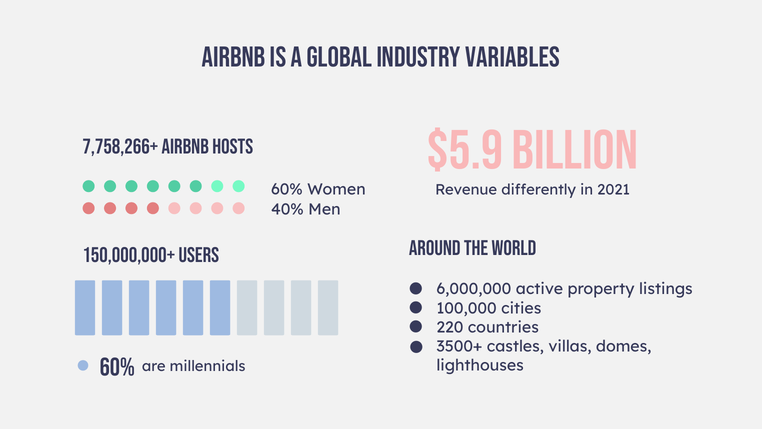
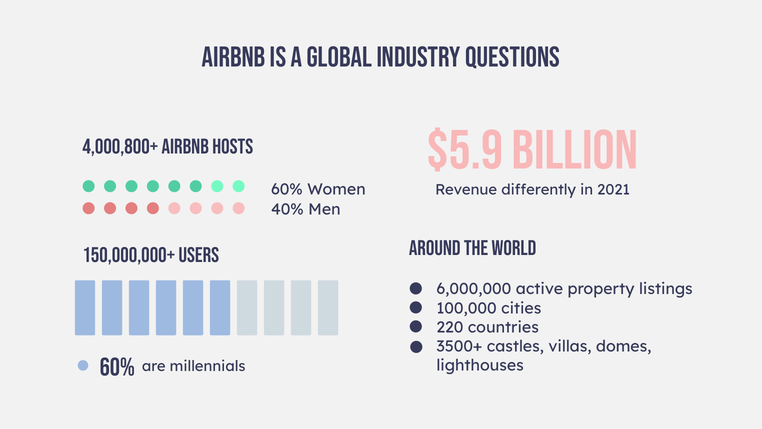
variables: variables -> questions
7,758,266+: 7,758,266+ -> 4,000,800+
